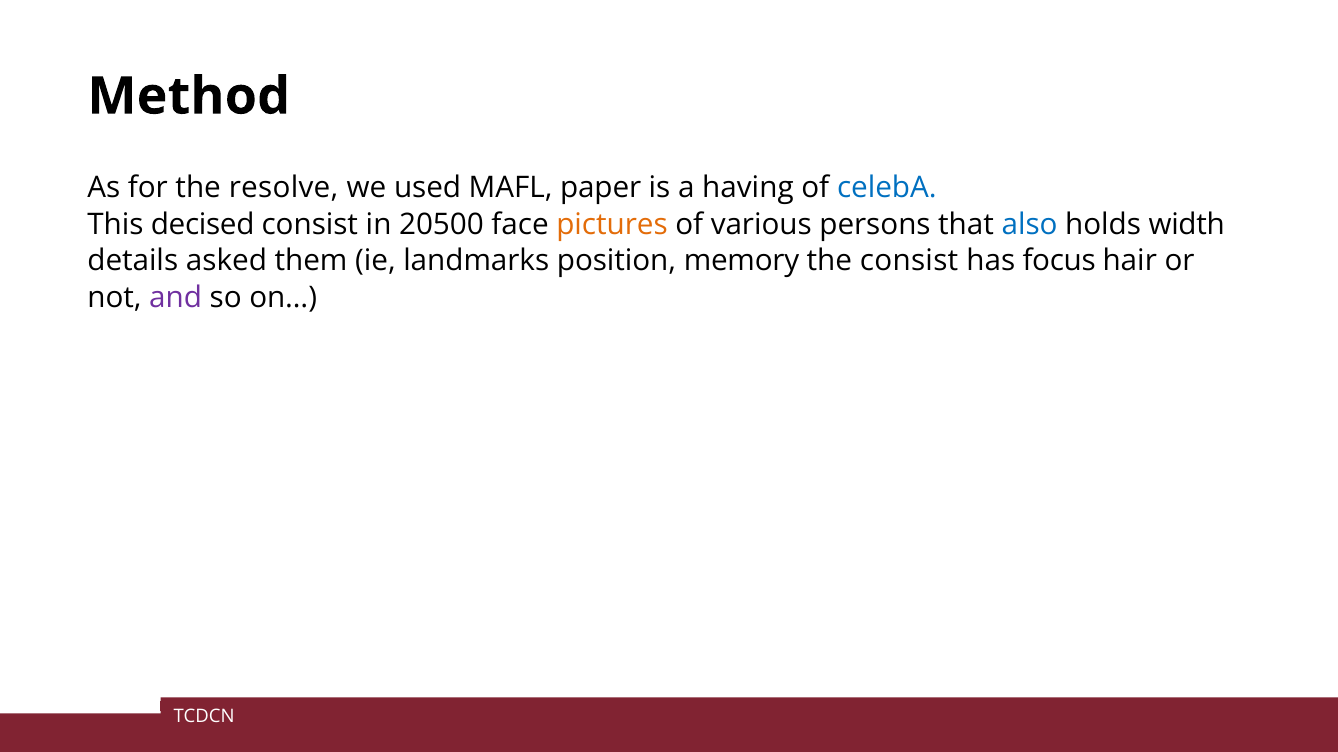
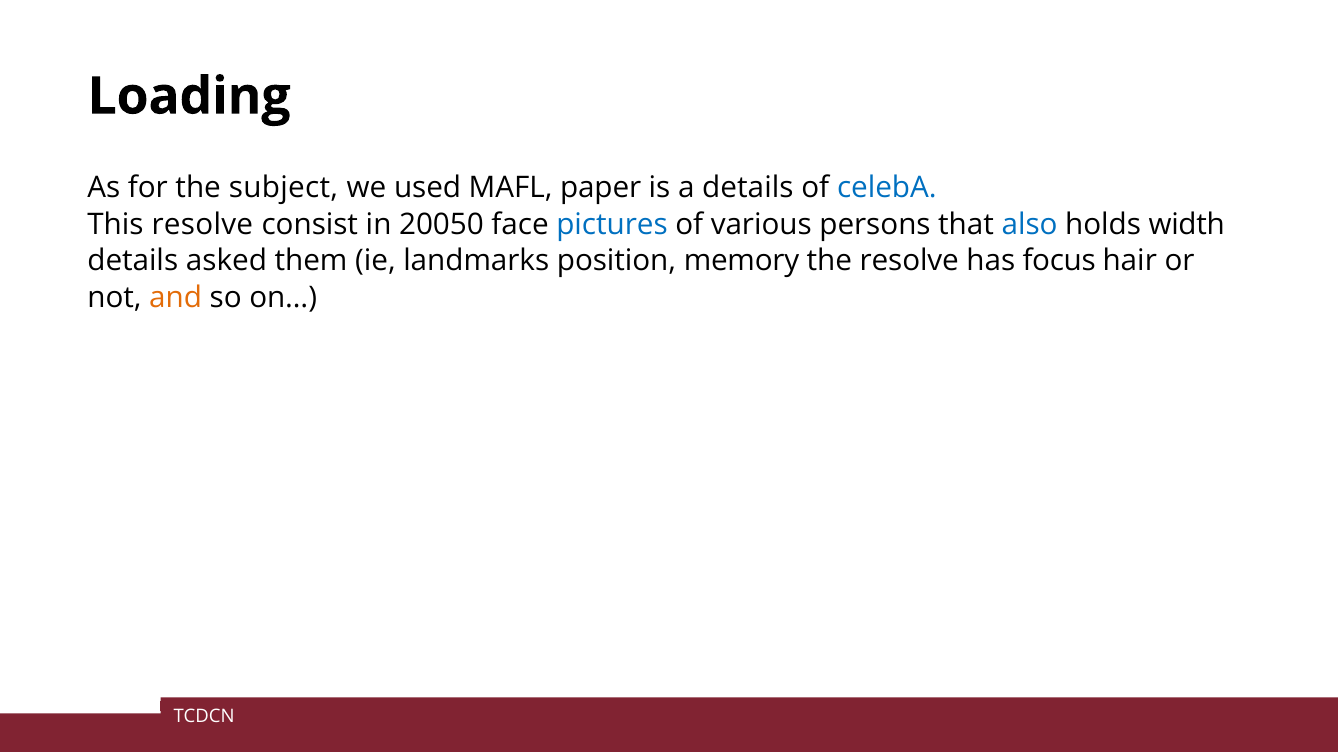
Method: Method -> Loading
resolve: resolve -> subject
a having: having -> details
This decised: decised -> resolve
20500: 20500 -> 20050
pictures colour: orange -> blue
the consist: consist -> resolve
and colour: purple -> orange
